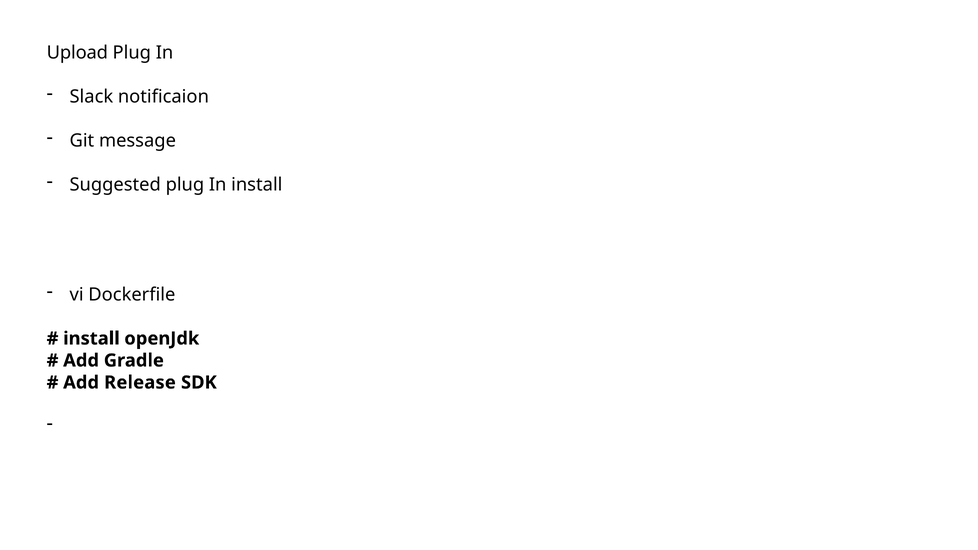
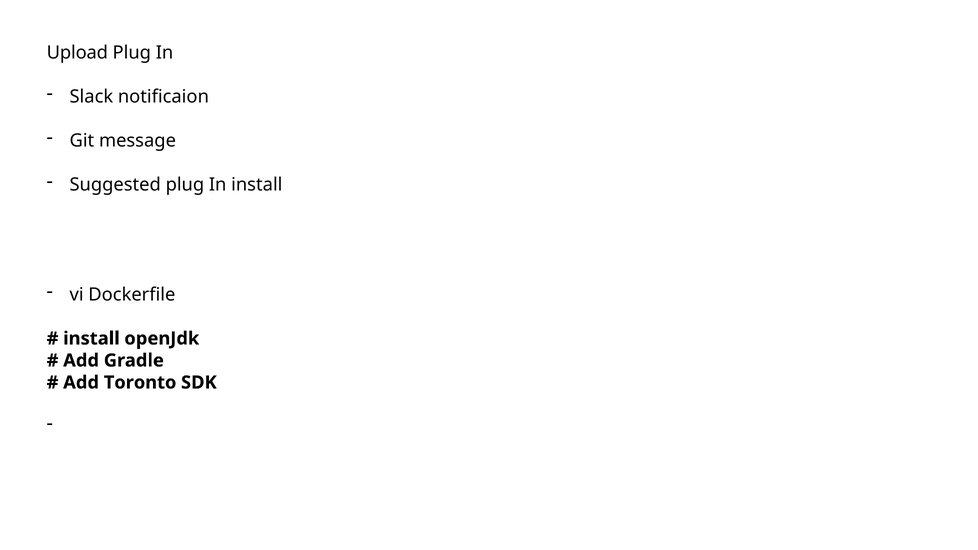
Release: Release -> Toronto
